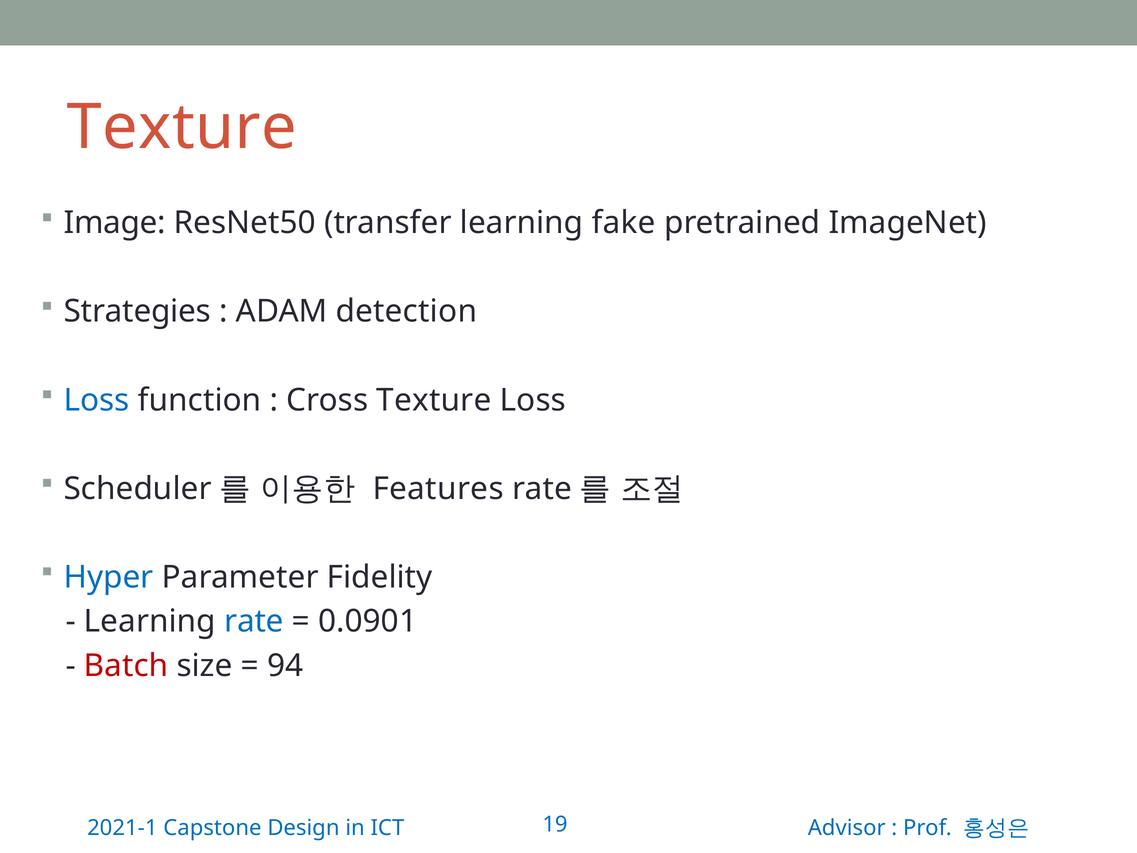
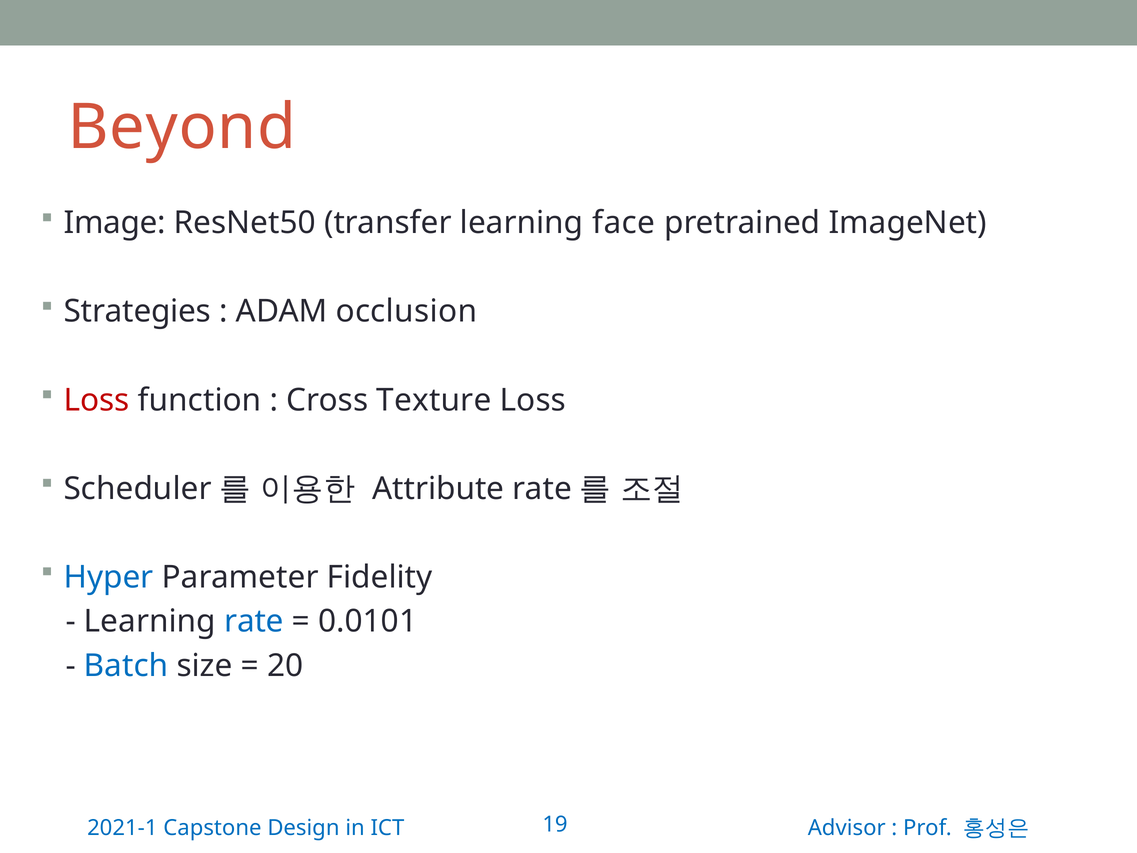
Texture at (182, 127): Texture -> Beyond
fake: fake -> face
detection: detection -> occlusion
Loss at (97, 400) colour: blue -> red
Features: Features -> Attribute
0.0901: 0.0901 -> 0.0101
Batch colour: red -> blue
94: 94 -> 20
